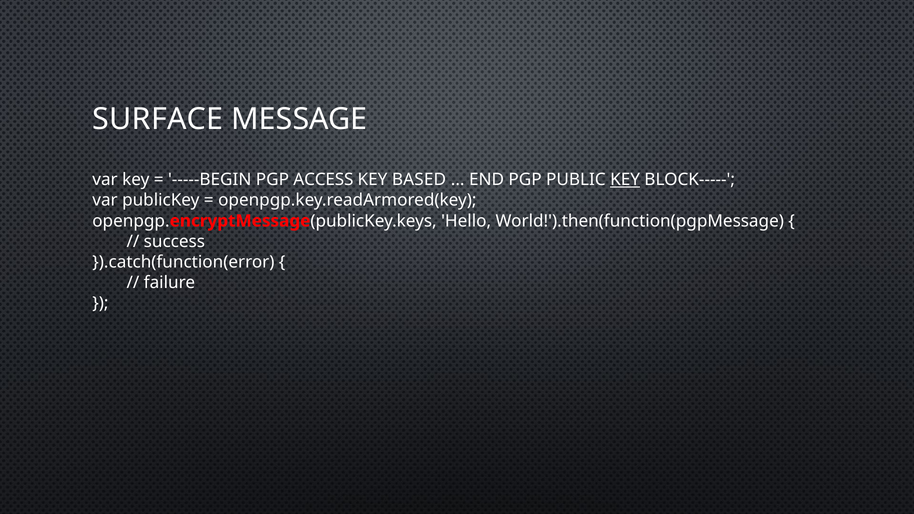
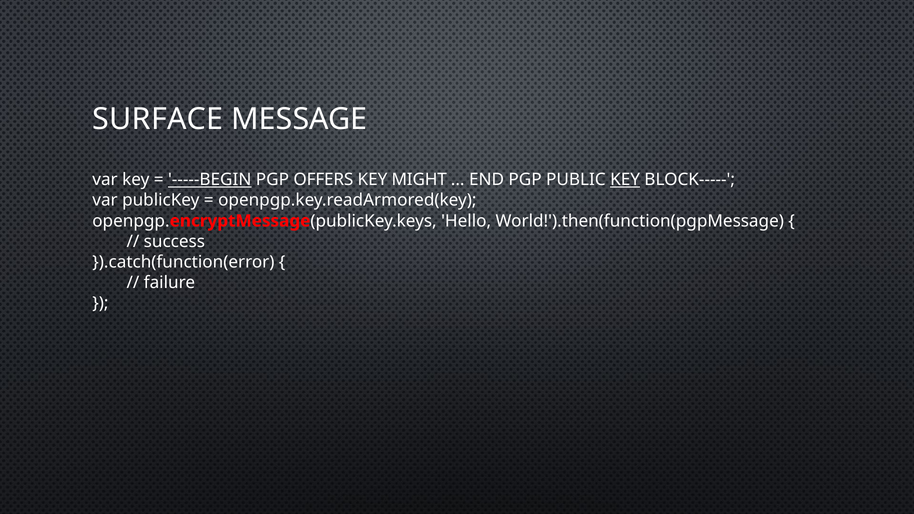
-----BEGIN underline: none -> present
ACCESS: ACCESS -> OFFERS
BASED: BASED -> MIGHT
